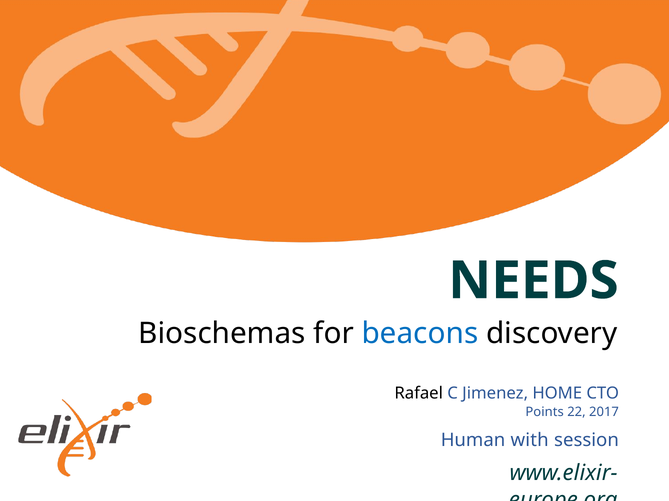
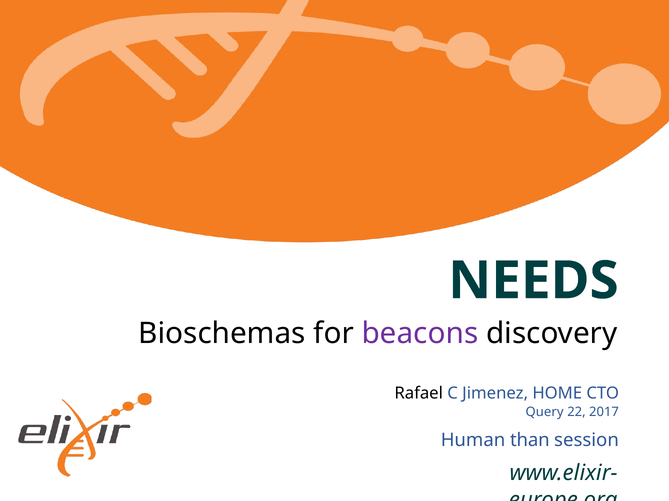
beacons colour: blue -> purple
Points: Points -> Query
with: with -> than
